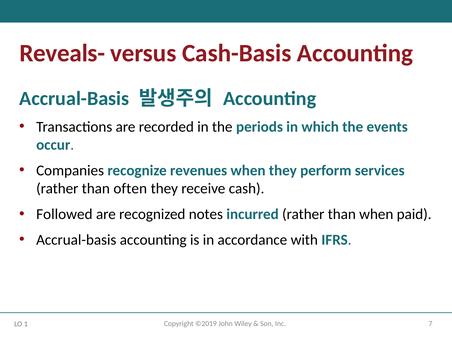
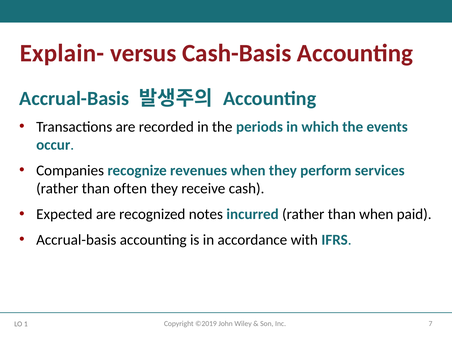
Reveals-: Reveals- -> Explain-
Followed: Followed -> Expected
